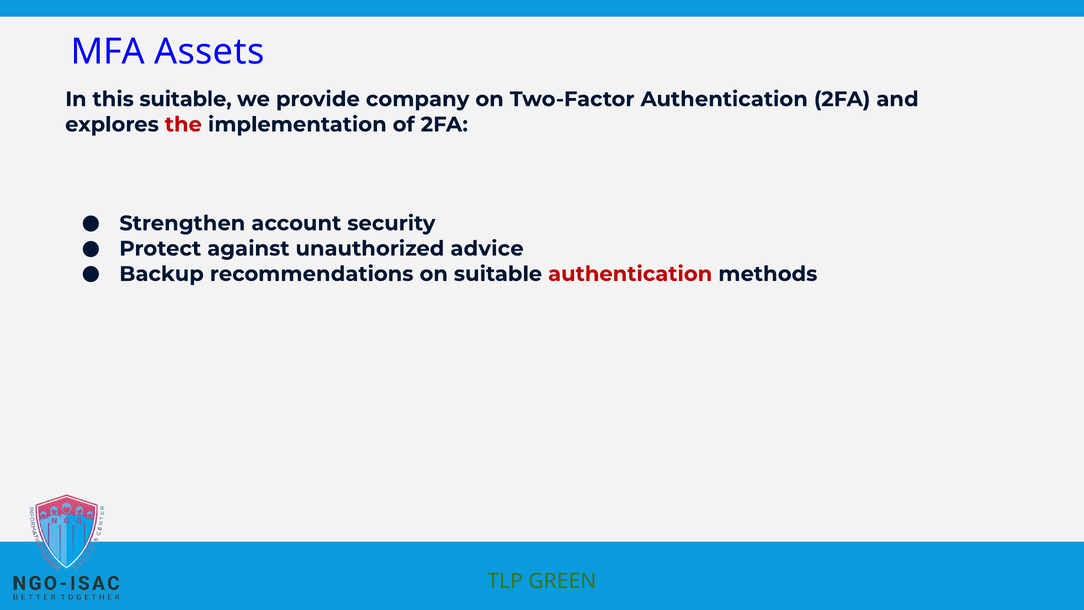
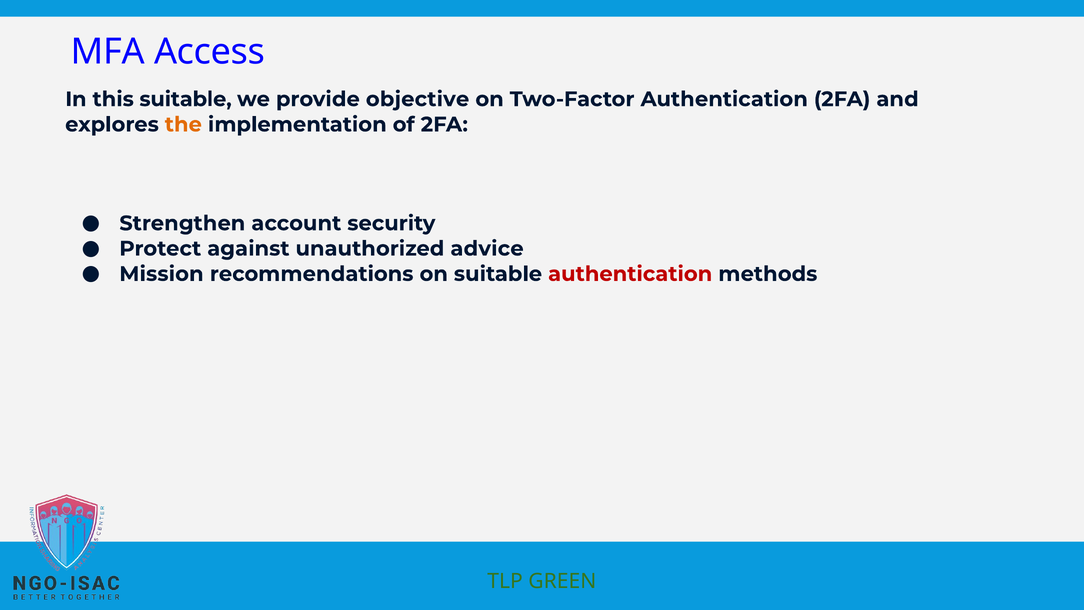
Assets: Assets -> Access
company: company -> objective
the colour: red -> orange
Backup: Backup -> Mission
